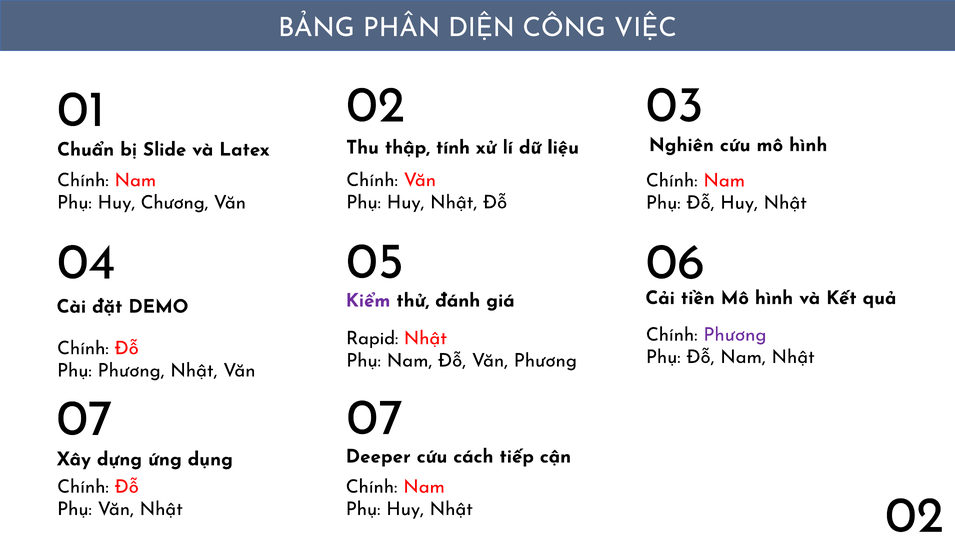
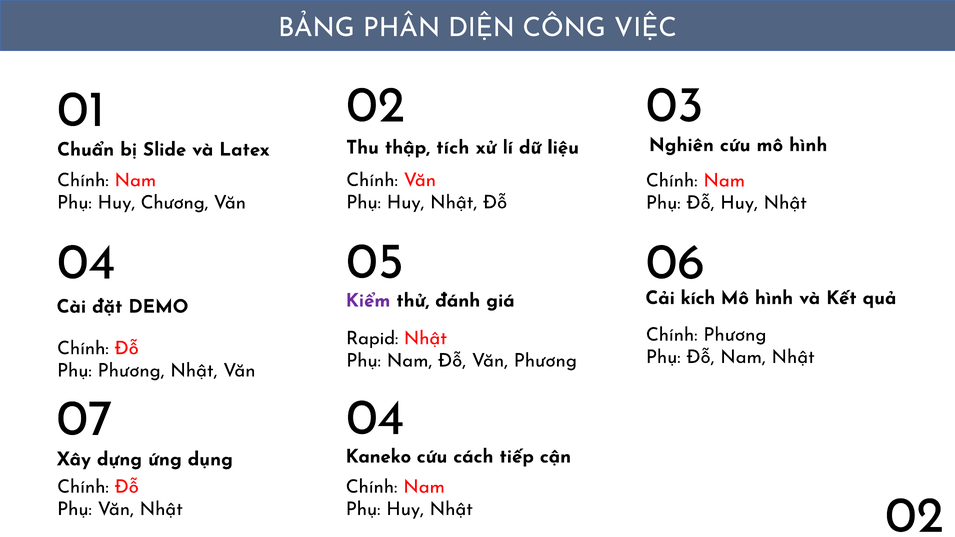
tính: tính -> tích
tiền: tiền -> kích
Phương at (735, 335) colour: purple -> black
07 07: 07 -> 04
Deeper: Deeper -> Kaneko
